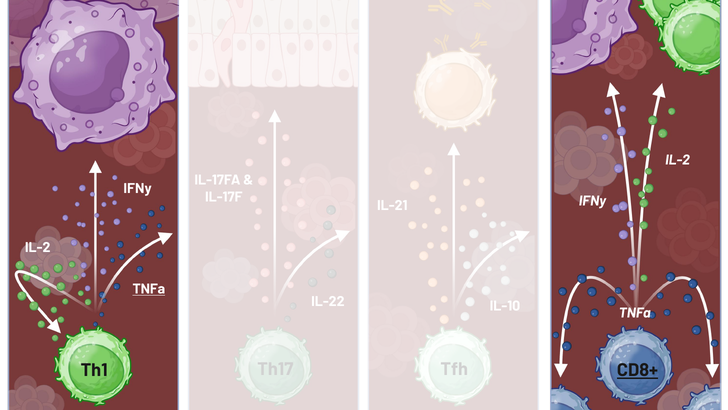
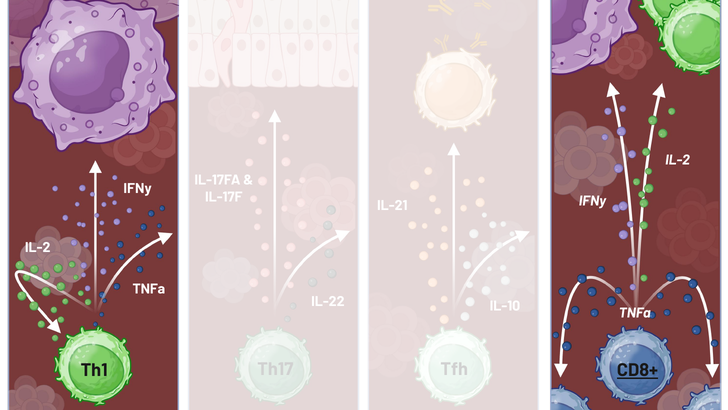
TNFa at (149, 289) underline: present -> none
